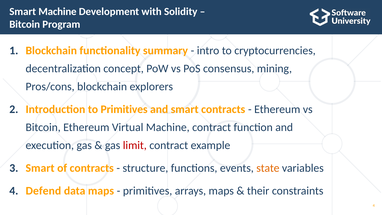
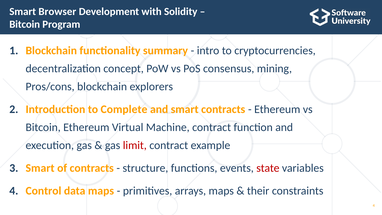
Smart Machine: Machine -> Browser
to Primitives: Primitives -> Complete
state colour: orange -> red
Defend: Defend -> Control
